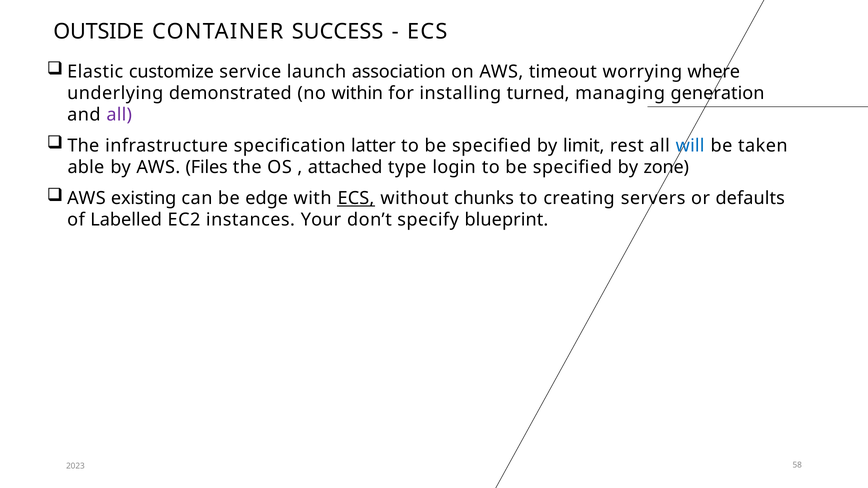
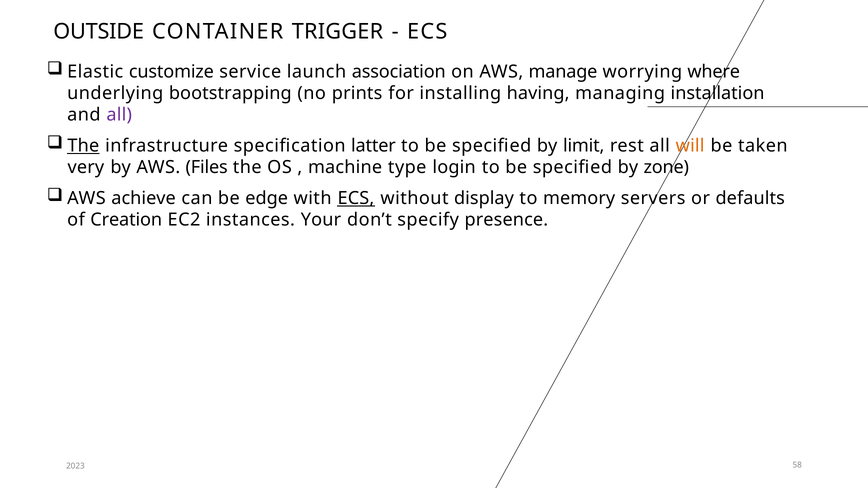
SUCCESS: SUCCESS -> TRIGGER
timeout: timeout -> manage
demonstrated: demonstrated -> bootstrapping
within: within -> prints
turned: turned -> having
generation: generation -> installation
The at (83, 146) underline: none -> present
will colour: blue -> orange
able: able -> very
attached: attached -> machine
existing: existing -> achieve
chunks: chunks -> display
creating: creating -> memory
Labelled: Labelled -> Creation
blueprint: blueprint -> presence
